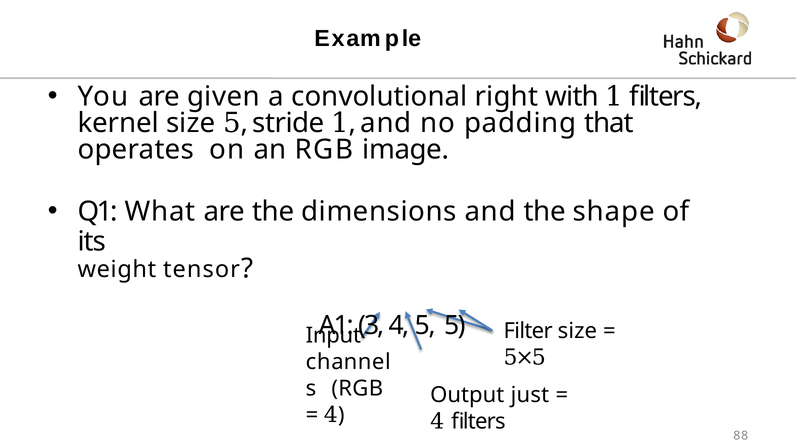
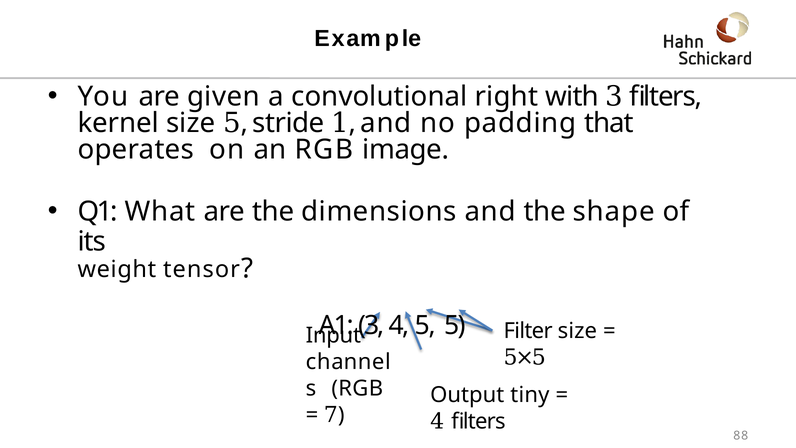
with 1: 1 -> 3
just: just -> tiny
4 at (331, 415): 4 -> 7
